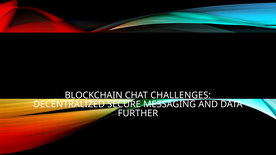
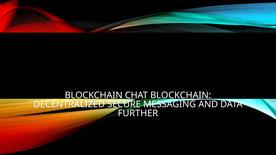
CHAT CHALLENGES: CHALLENGES -> BLOCKCHAIN
